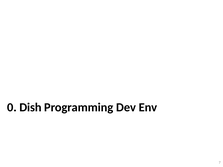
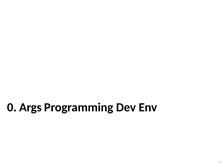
Dish: Dish -> Args
